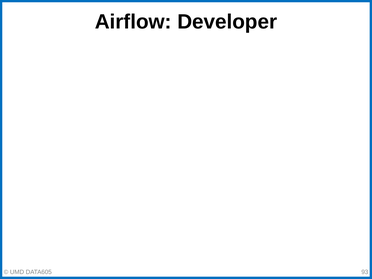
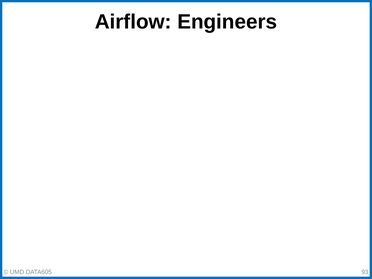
Developer: Developer -> Engineers
